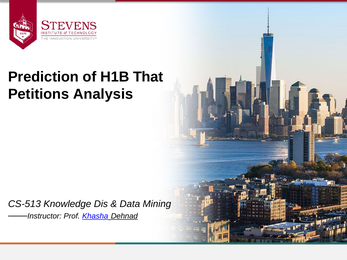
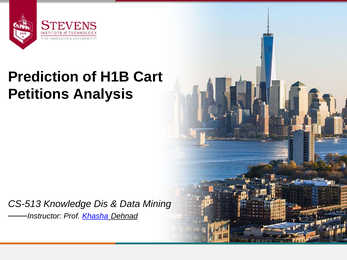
That: That -> Cart
